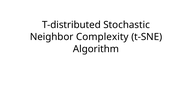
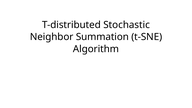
Complexity: Complexity -> Summation
